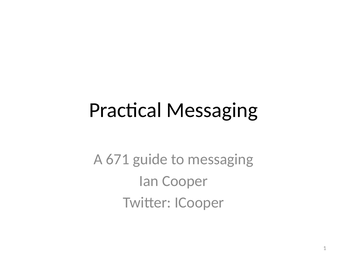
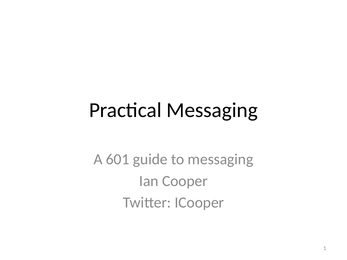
671: 671 -> 601
